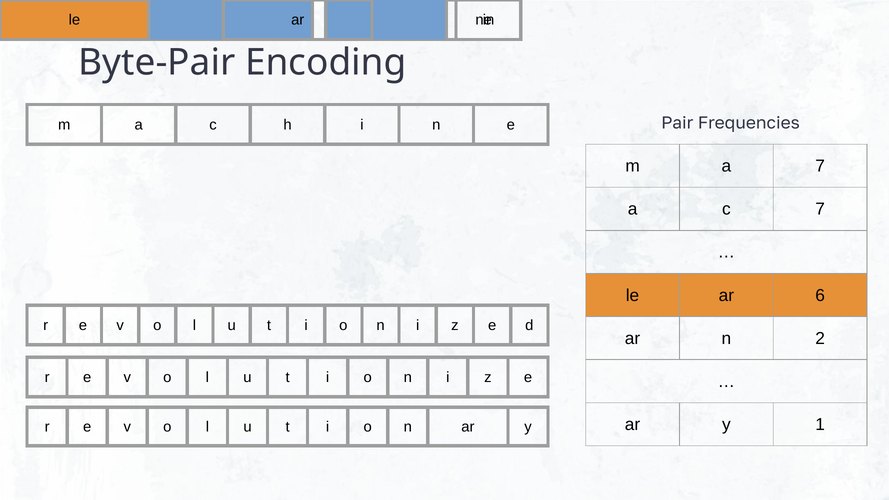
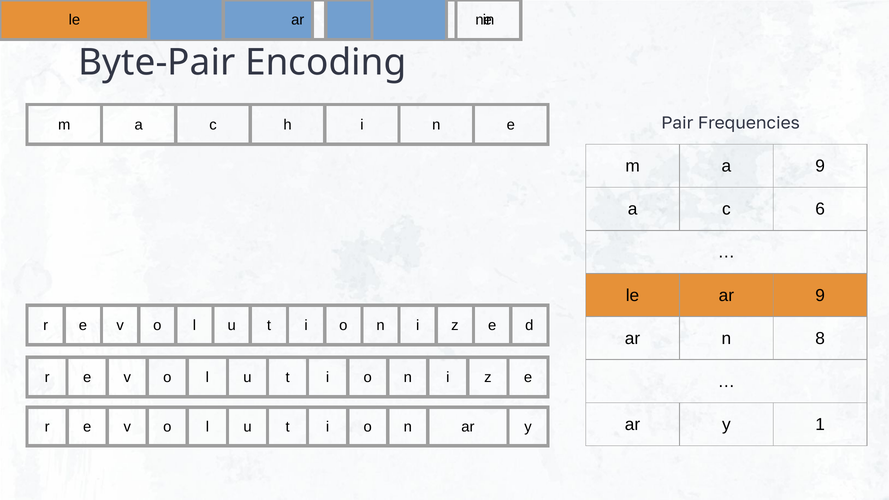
a 7: 7 -> 9
c 7: 7 -> 6
ar 6: 6 -> 9
2: 2 -> 8
